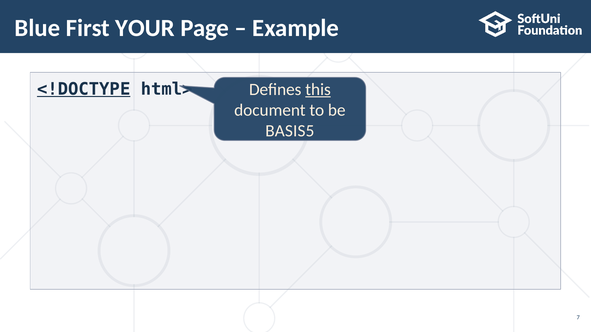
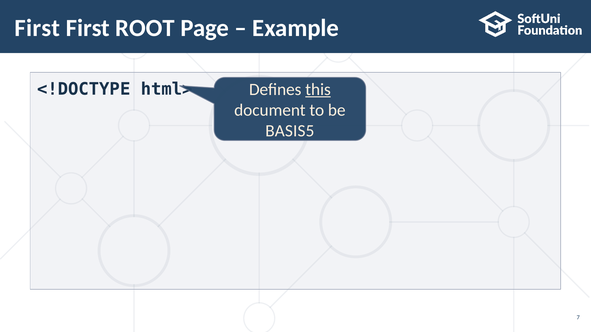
Blue at (37, 28): Blue -> First
YOUR: YOUR -> ROOT
<!DOCTYPE underline: present -> none
